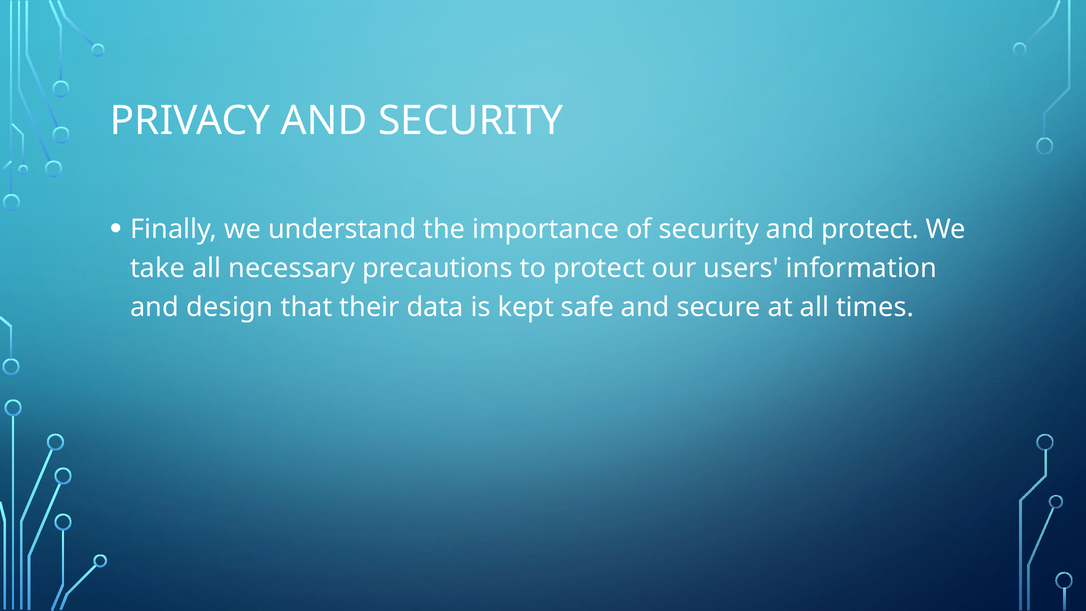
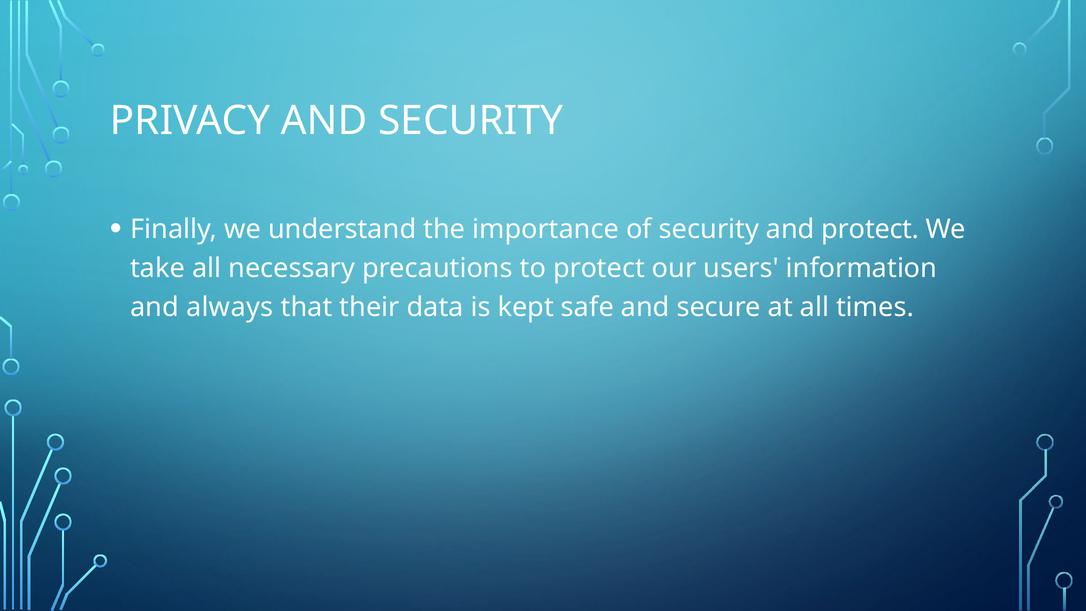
design: design -> always
